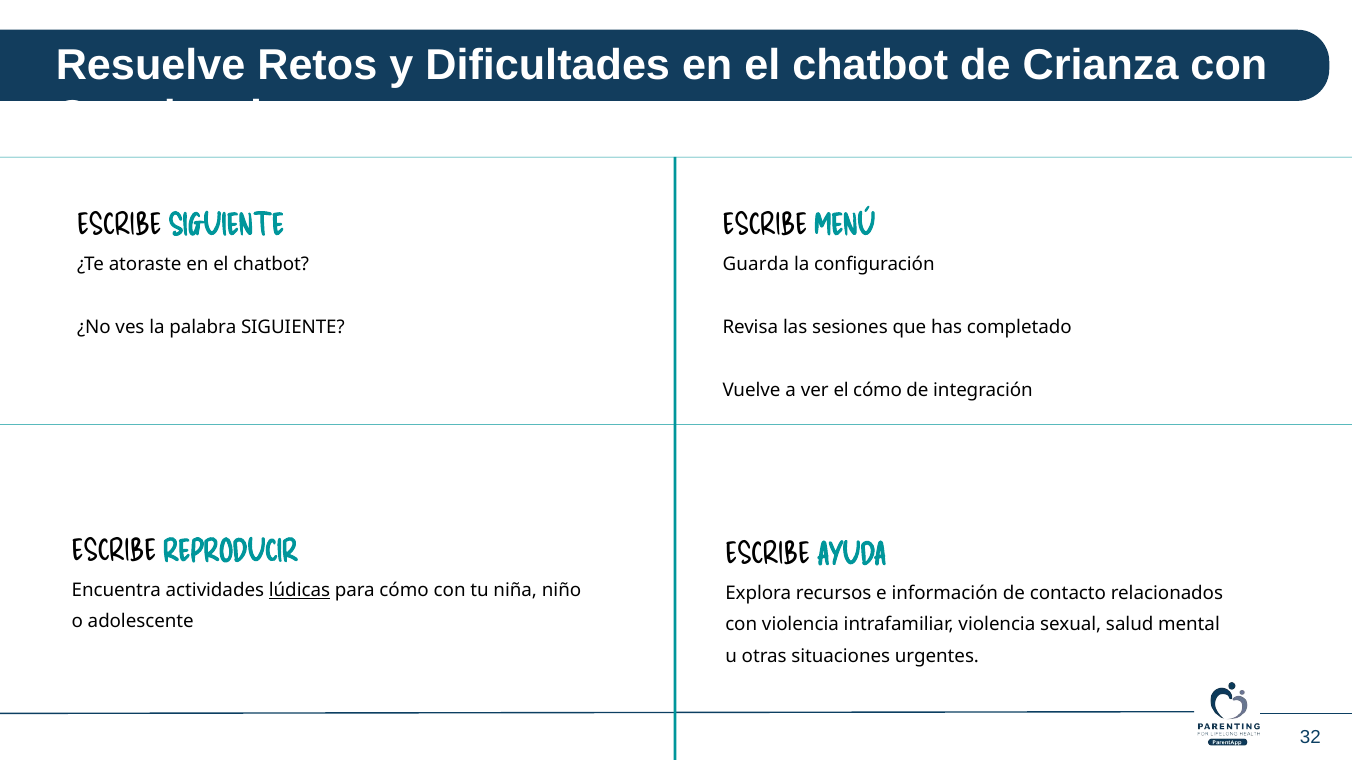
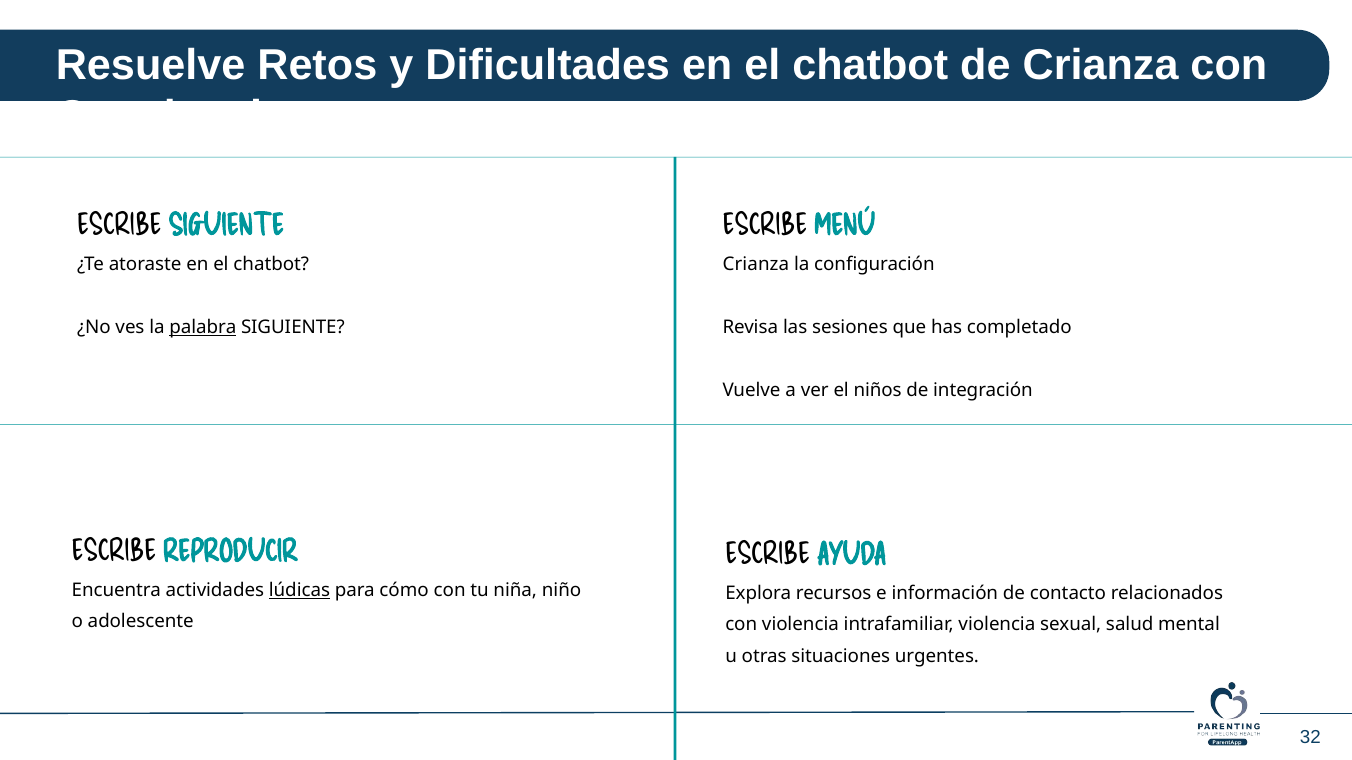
Guarda at (756, 264): Guarda -> Crianza
palabra underline: none -> present
el cómo: cómo -> niños
